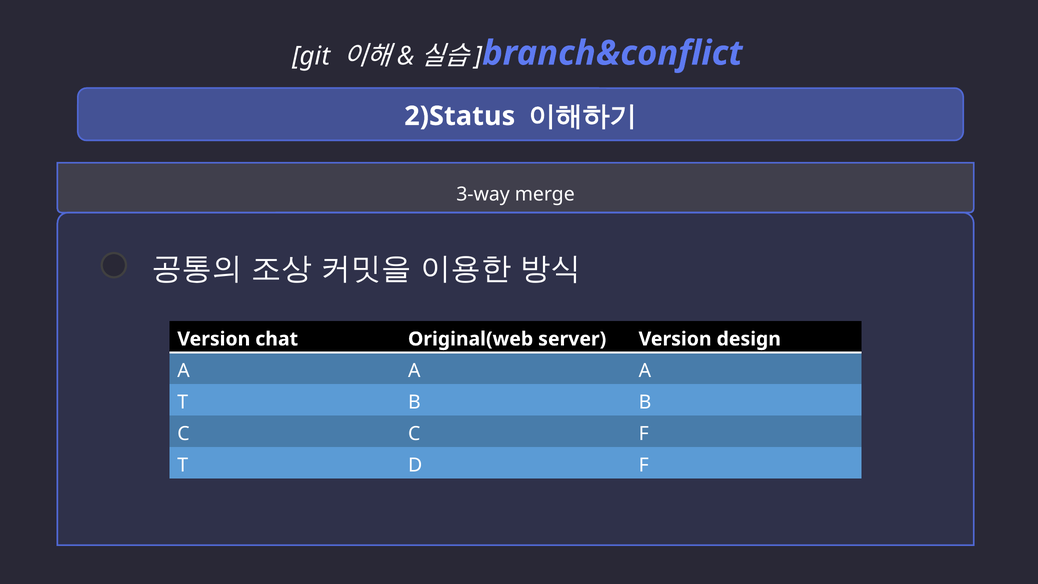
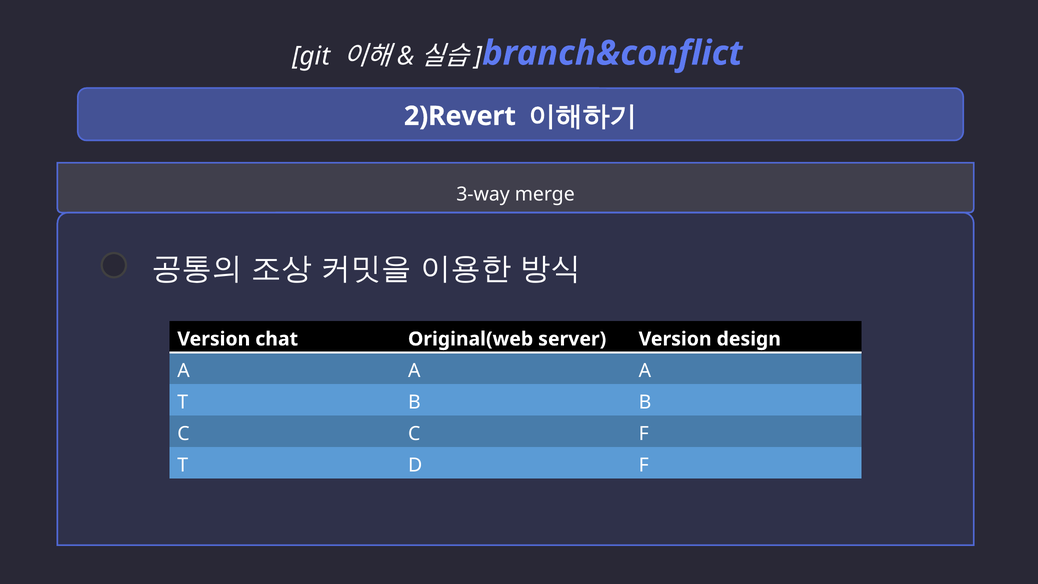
2)Status: 2)Status -> 2)Revert
